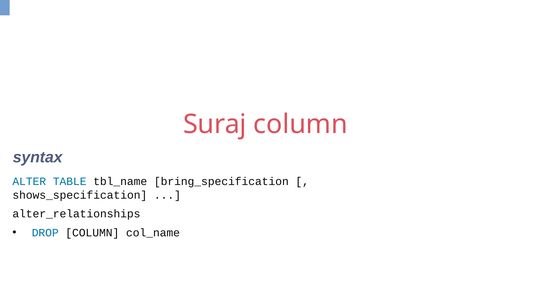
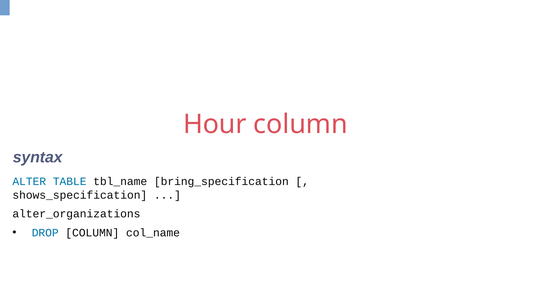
Suraj: Suraj -> Hour
alter_relationships: alter_relationships -> alter_organizations
